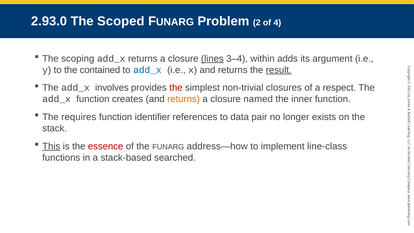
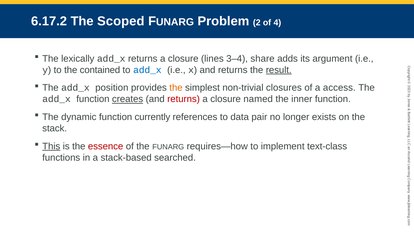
2.93.0: 2.93.0 -> 6.17.2
scoping: scoping -> lexically
lines underline: present -> none
within: within -> share
involves: involves -> position
the at (176, 88) colour: red -> orange
respect: respect -> access
creates underline: none -> present
returns at (184, 99) colour: orange -> red
requires: requires -> dynamic
identifier: identifier -> currently
address—how: address—how -> requires—how
line-class: line-class -> text-class
